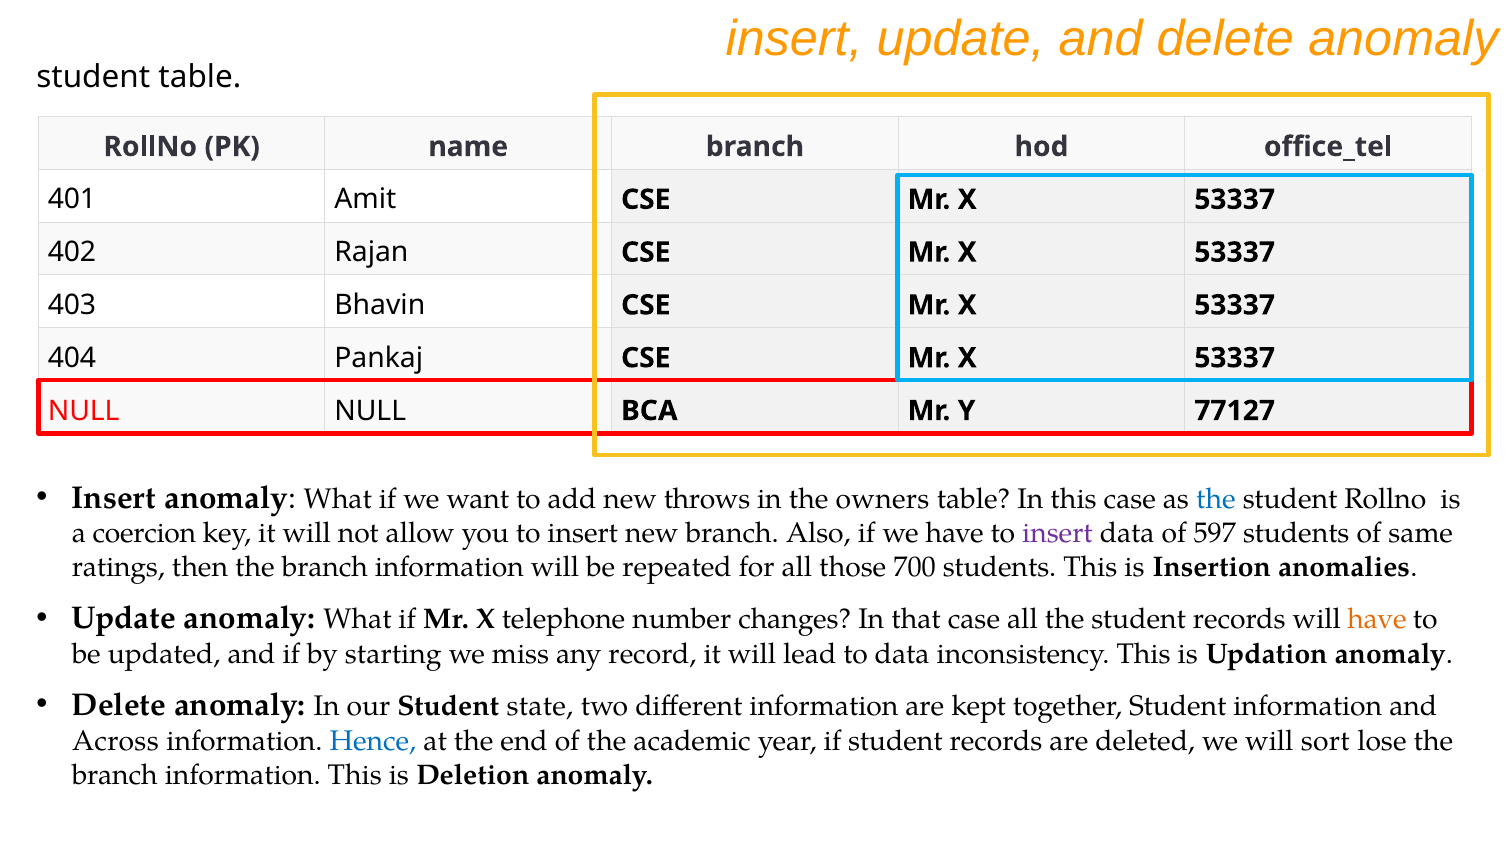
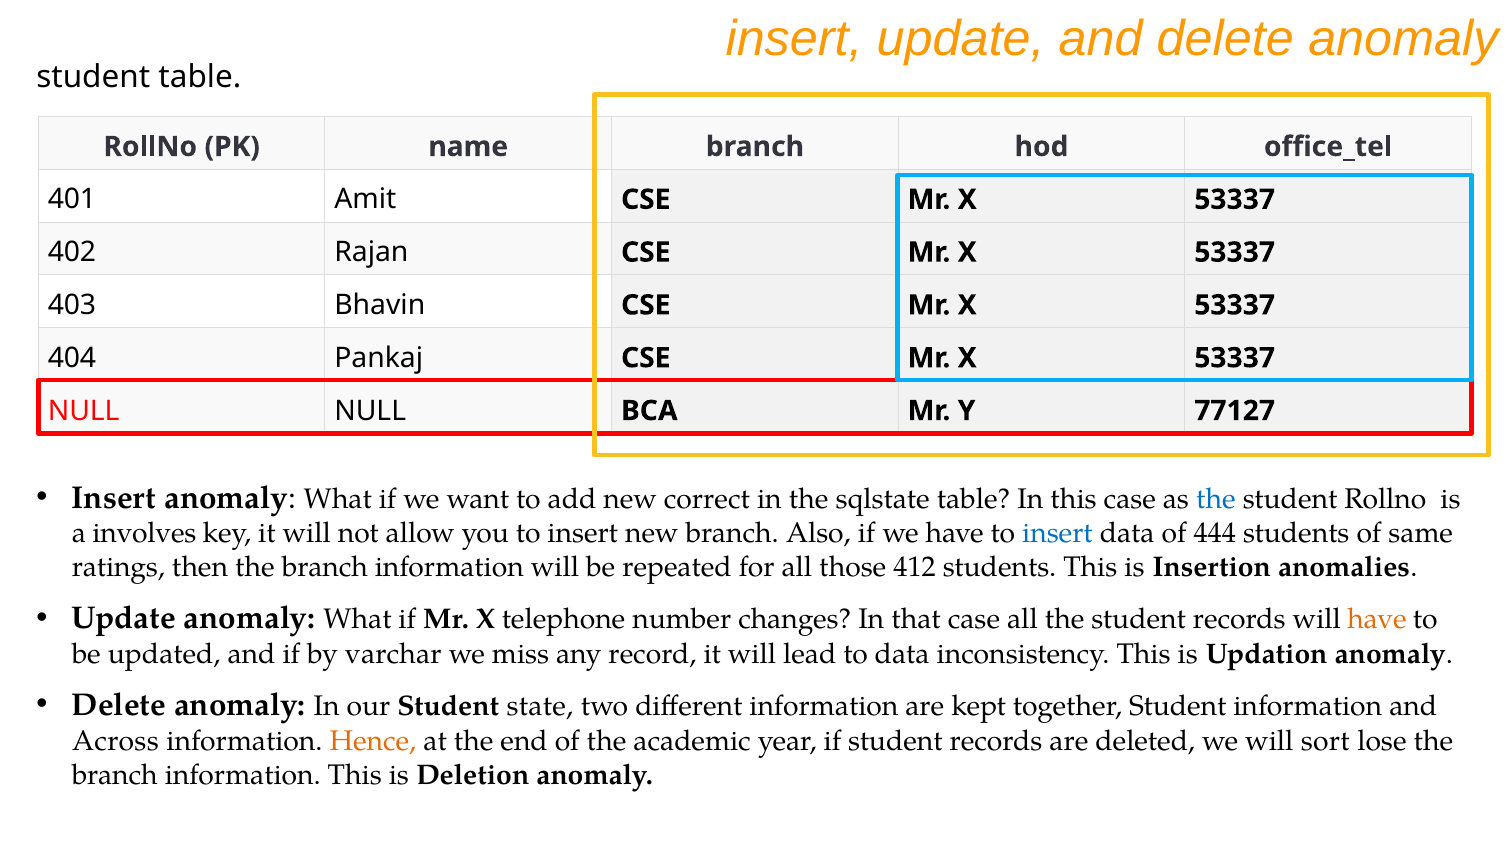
throws: throws -> correct
owners: owners -> sqlstate
coercion: coercion -> involves
insert at (1057, 534) colour: purple -> blue
597: 597 -> 444
700: 700 -> 412
starting: starting -> varchar
Hence colour: blue -> orange
